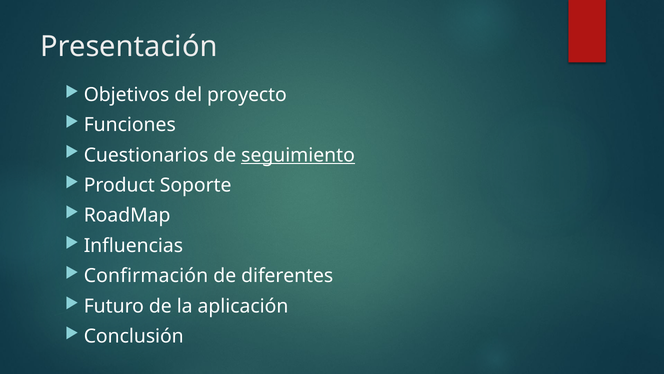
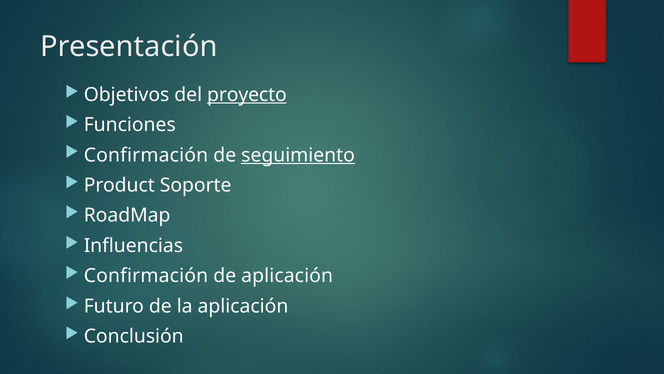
proyecto underline: none -> present
Cuestionarios at (146, 155): Cuestionarios -> Confirmación
de diferentes: diferentes -> aplicación
